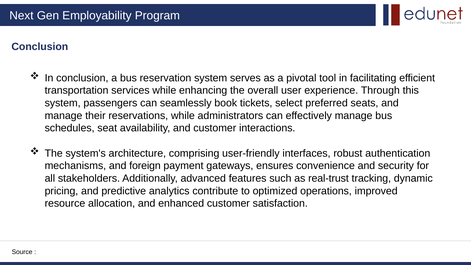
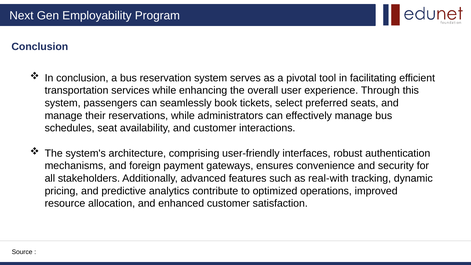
real-trust: real-trust -> real-with
